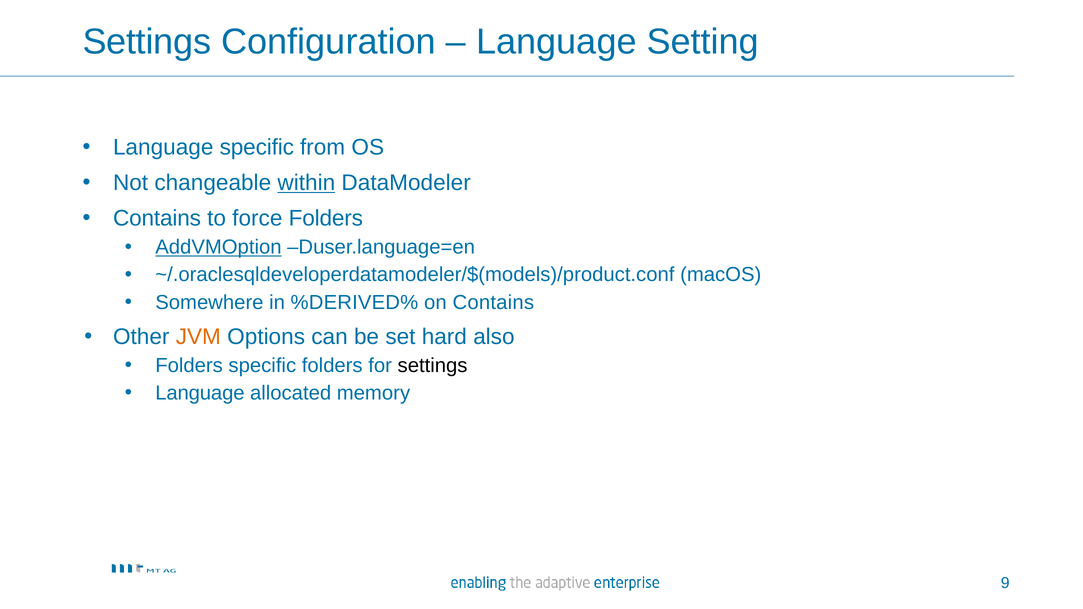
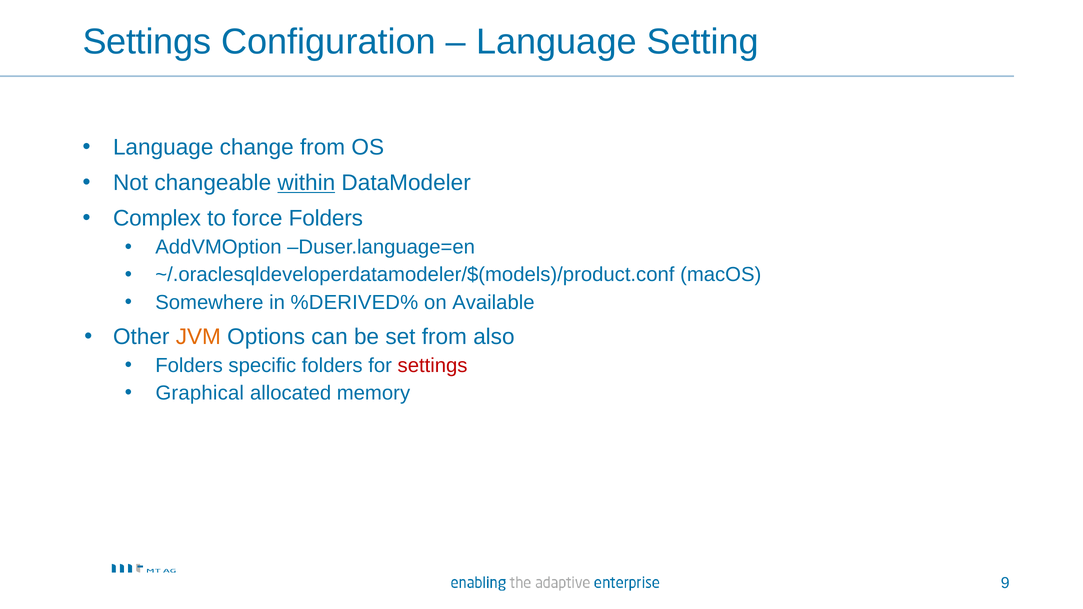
Language specific: specific -> change
Contains at (157, 218): Contains -> Complex
AddVMOption underline: present -> none
on Contains: Contains -> Available
set hard: hard -> from
settings at (433, 366) colour: black -> red
Language at (200, 393): Language -> Graphical
